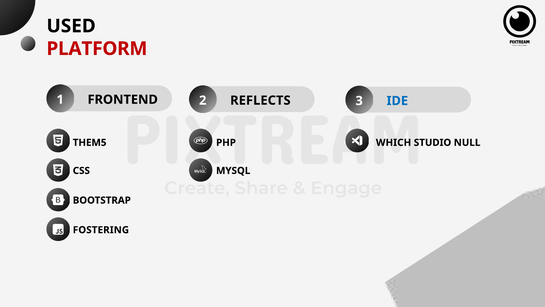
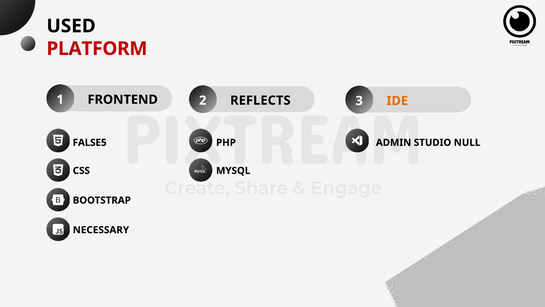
IDE colour: blue -> orange
THEM5: THEM5 -> FALSE5
WHICH: WHICH -> ADMIN
FOSTERING: FOSTERING -> NECESSARY
